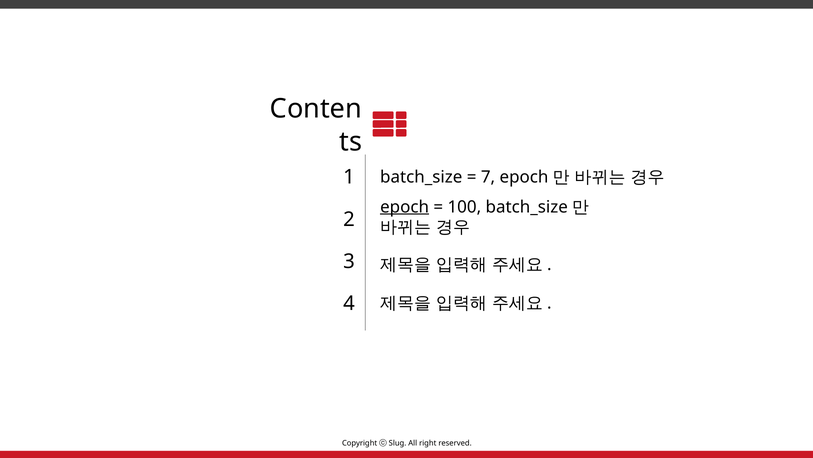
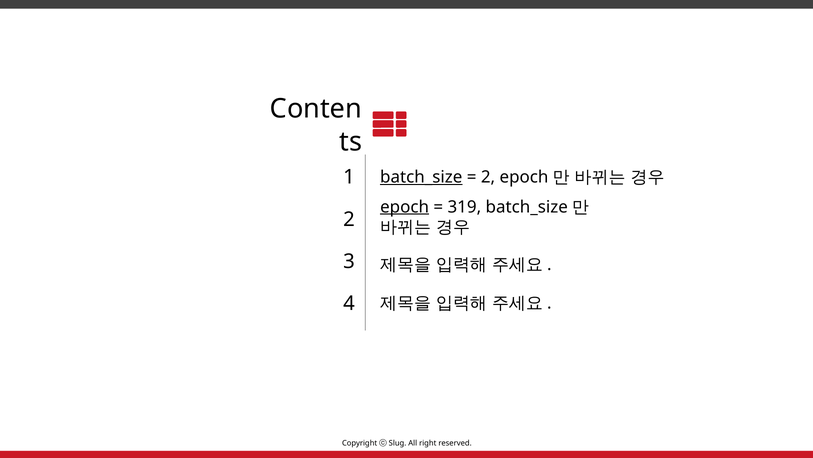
batch_size underline: none -> present
7 at (488, 177): 7 -> 2
100: 100 -> 319
